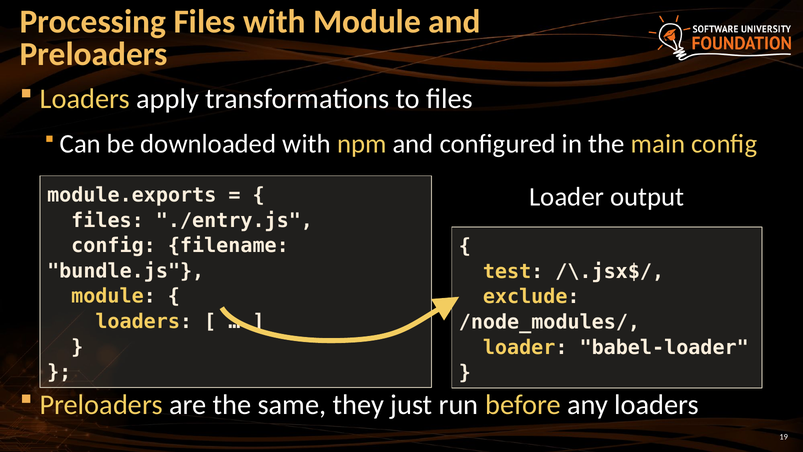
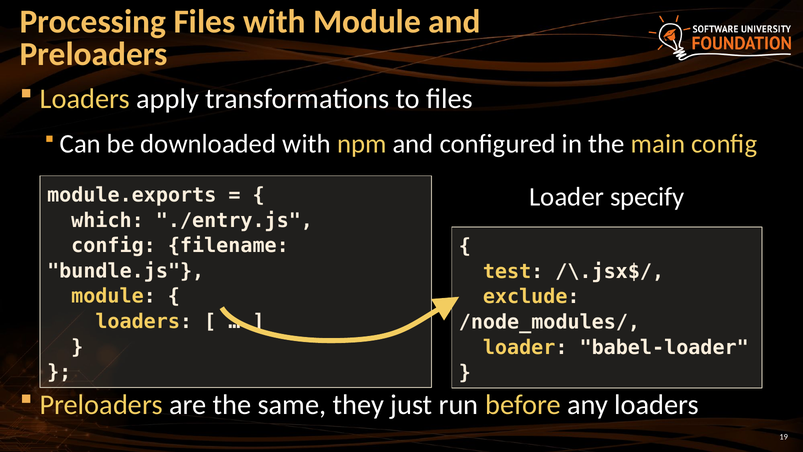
output: output -> specify
files at (108, 220): files -> which
